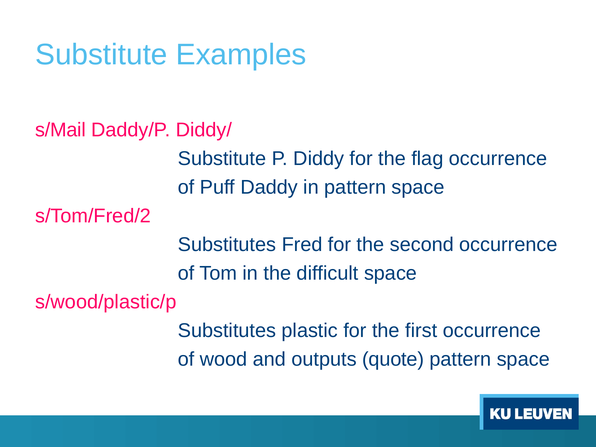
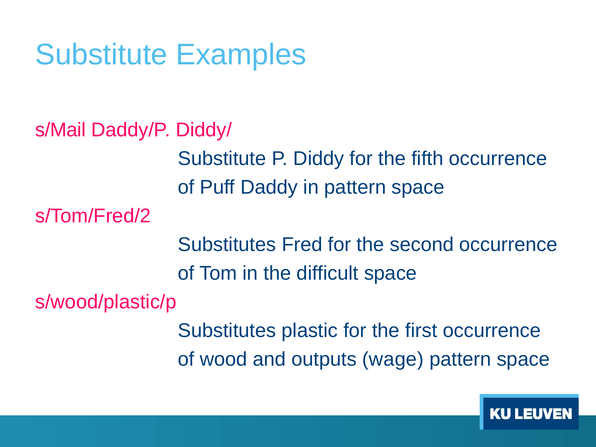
flag: flag -> fifth
quote: quote -> wage
